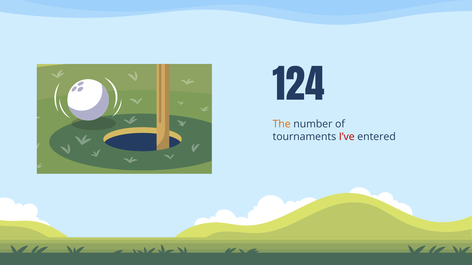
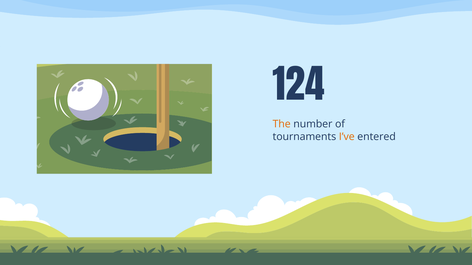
I’ve colour: red -> orange
